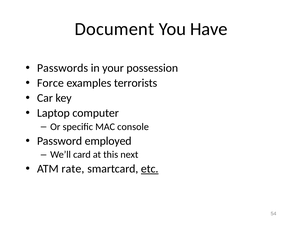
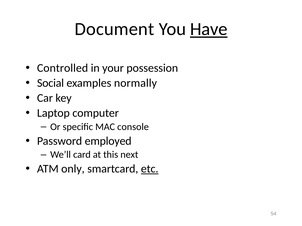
Have underline: none -> present
Passwords: Passwords -> Controlled
Force: Force -> Social
terrorists: terrorists -> normally
rate: rate -> only
